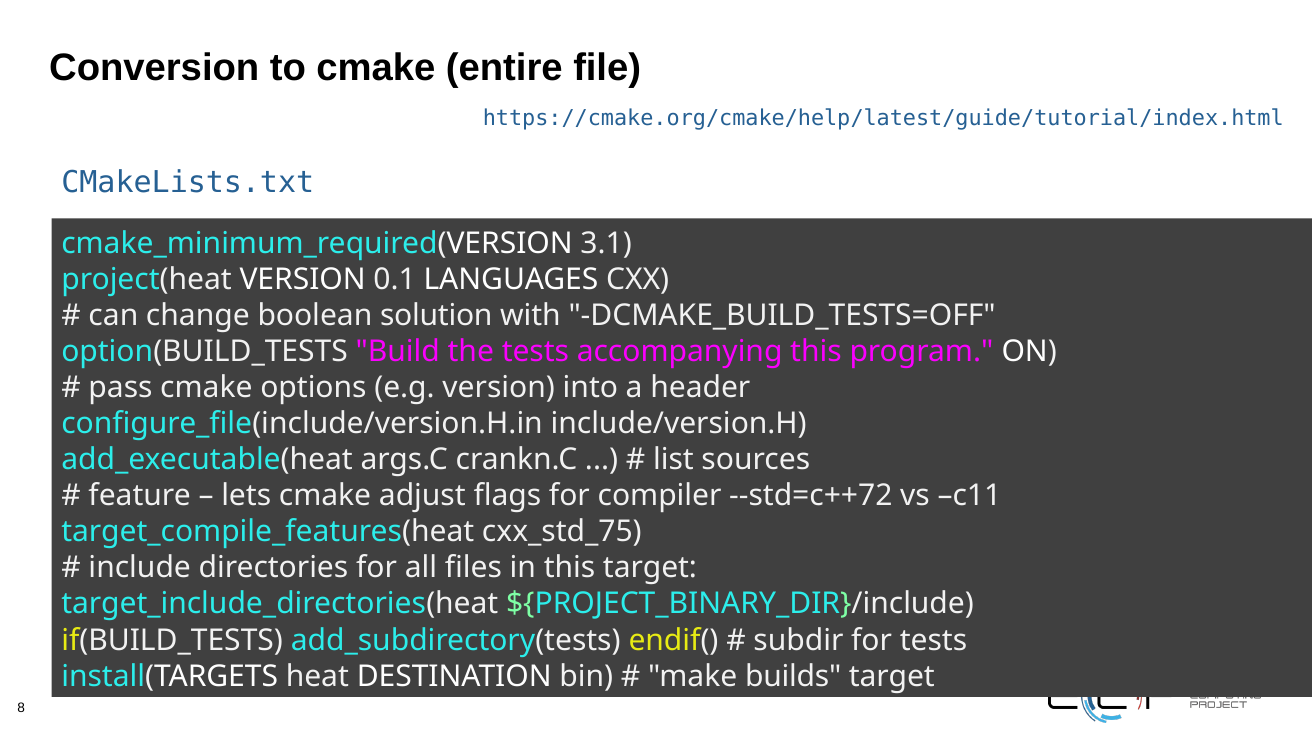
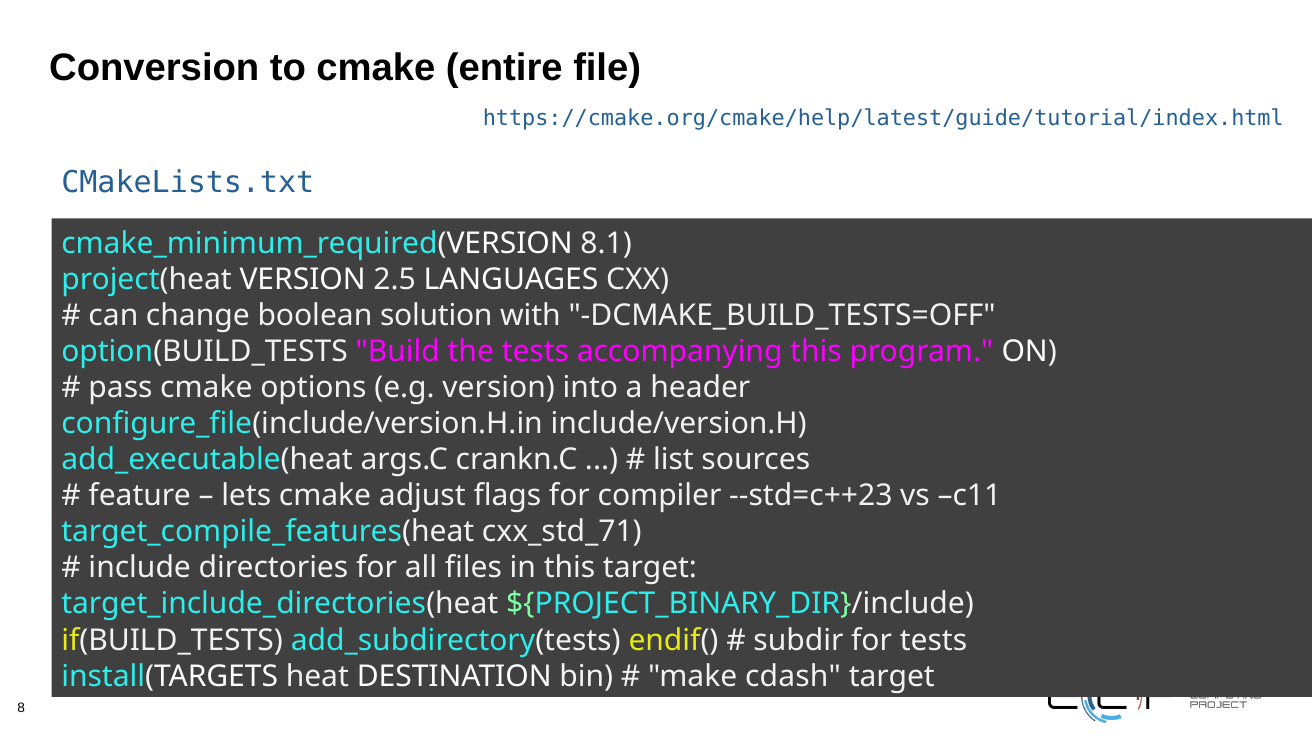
3.1: 3.1 -> 8.1
0.1: 0.1 -> 2.5
--std=c++72: --std=c++72 -> --std=c++23
cxx_std_75: cxx_std_75 -> cxx_std_71
builds: builds -> cdash
